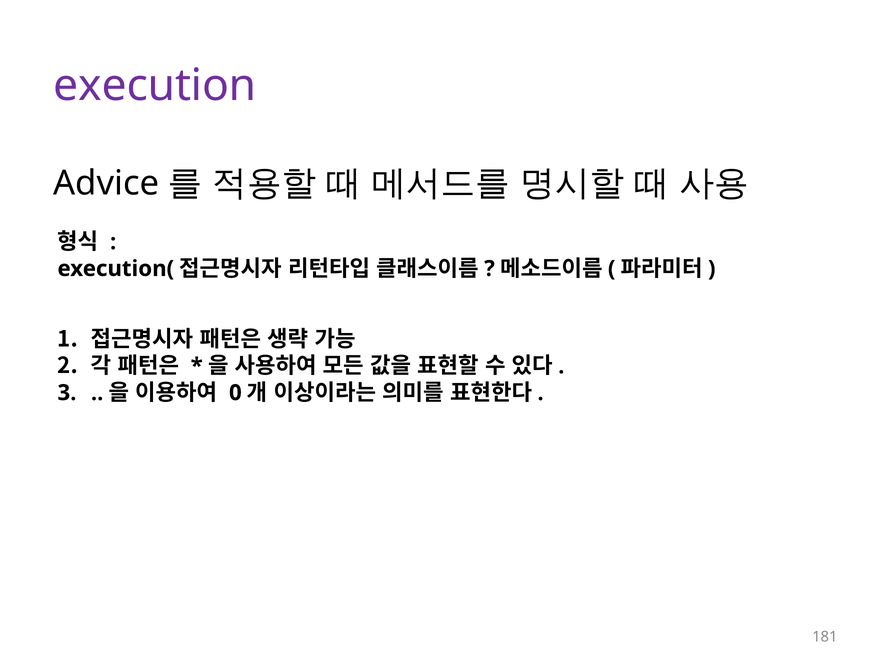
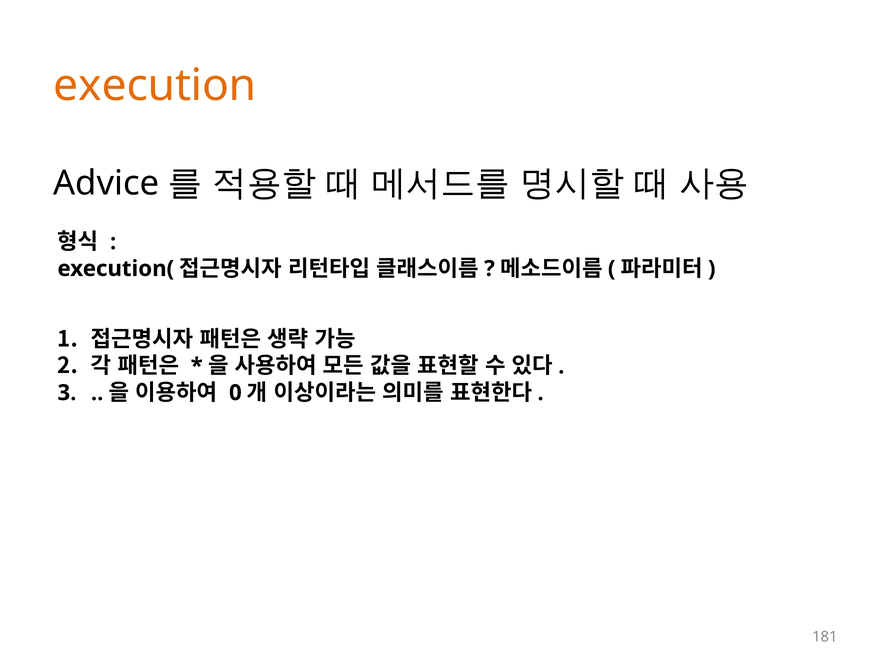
execution colour: purple -> orange
